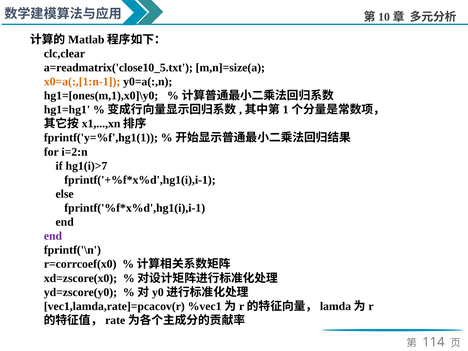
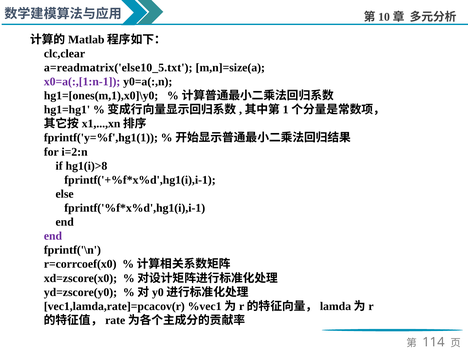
a=readmatrix('close10_5.txt: a=readmatrix('close10_5.txt -> a=readmatrix('else10_5.txt
x0=a(:,[1:n-1 colour: orange -> purple
hg1(i)>7: hg1(i)>7 -> hg1(i)>8
